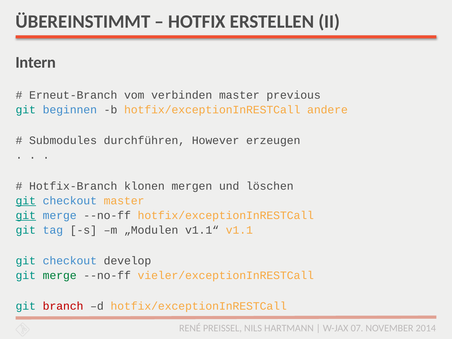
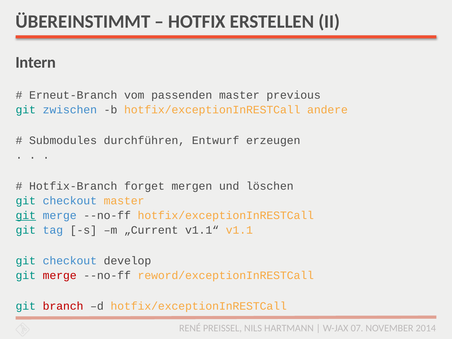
verbinden: verbinden -> passenden
beginnen: beginnen -> zwischen
However: However -> Entwurf
klonen: klonen -> forget
git at (26, 201) underline: present -> none
„Modulen: „Modulen -> „Current
merge at (60, 275) colour: green -> red
vieler/exceptionInRESTCall: vieler/exceptionInRESTCall -> reword/exceptionInRESTCall
